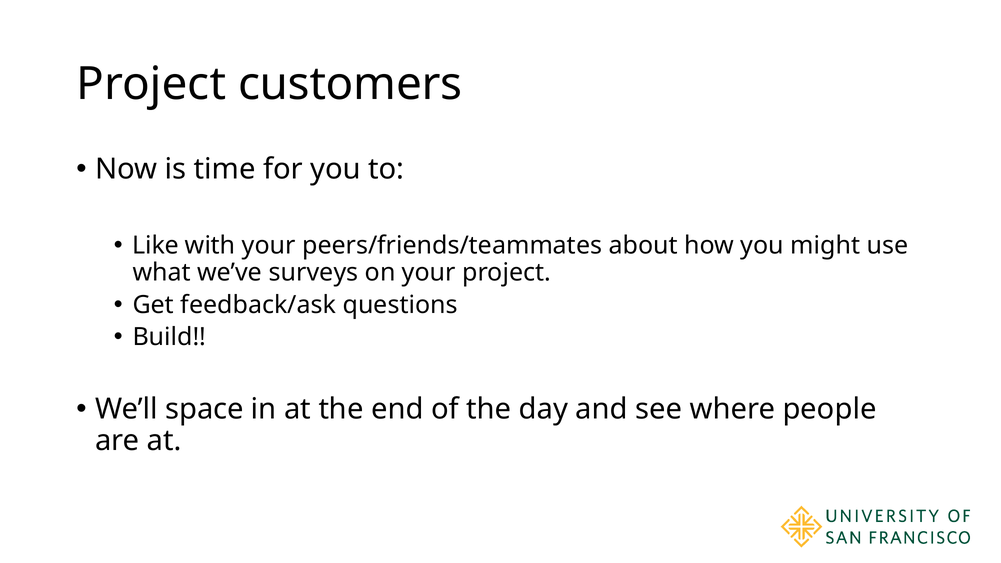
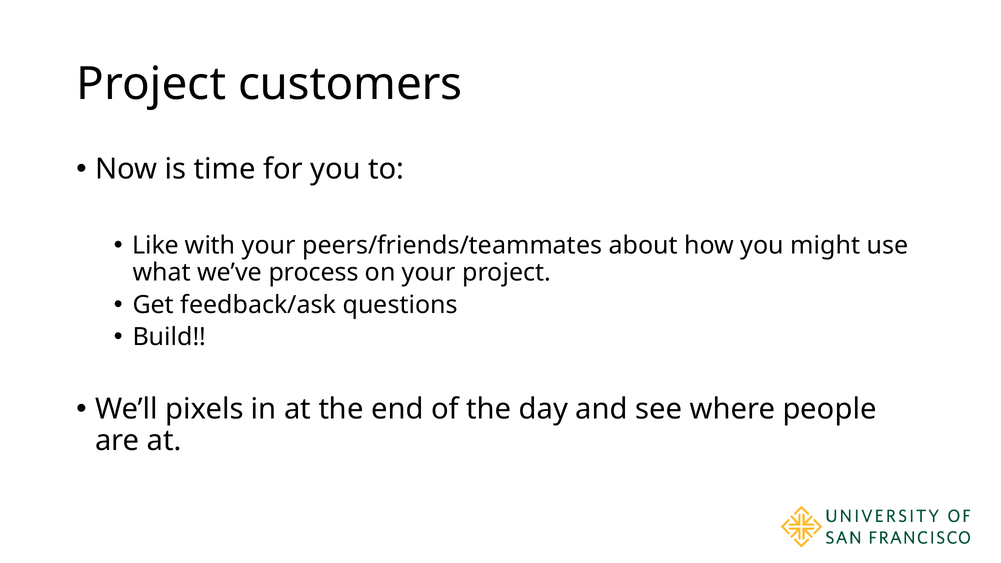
surveys: surveys -> process
space: space -> pixels
